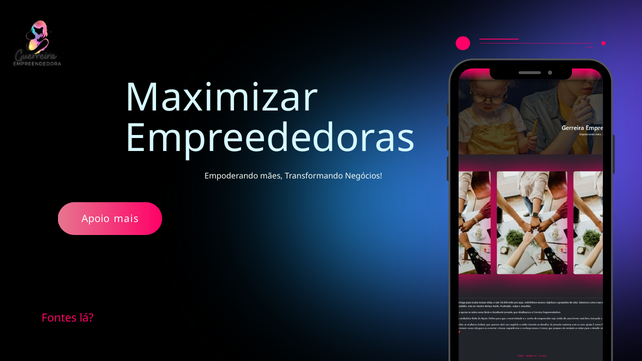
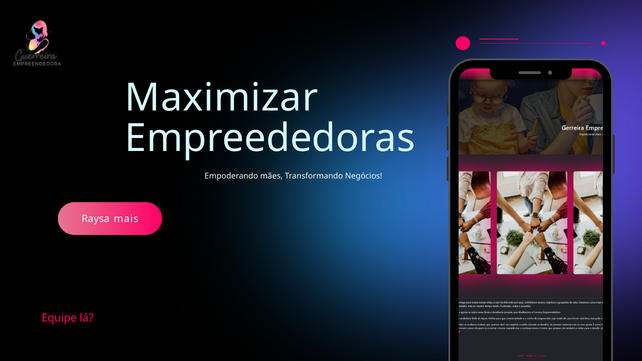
Apoio: Apoio -> Raysa
Fontes: Fontes -> Equipe
